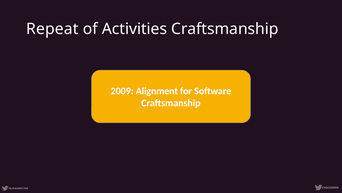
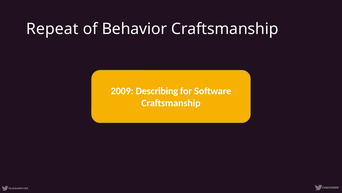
Activities: Activities -> Behavior
Alignment: Alignment -> Describing
